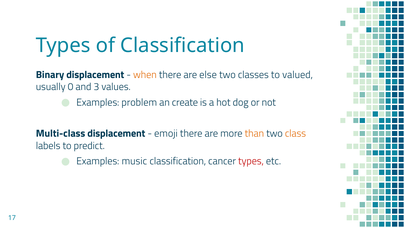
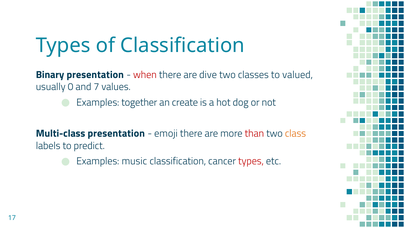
Binary displacement: displacement -> presentation
when colour: orange -> red
else: else -> dive
3: 3 -> 7
problem: problem -> together
Multi-class displacement: displacement -> presentation
than colour: orange -> red
